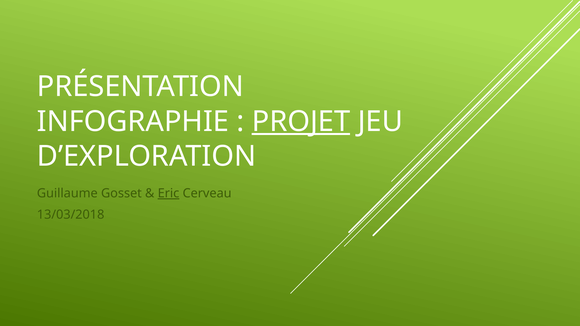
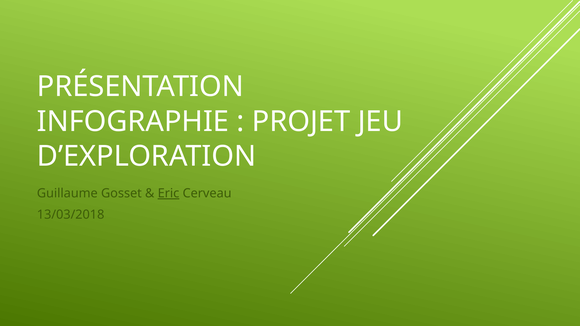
PROJET underline: present -> none
